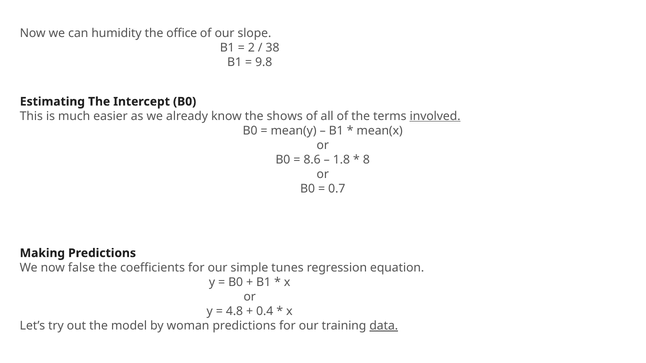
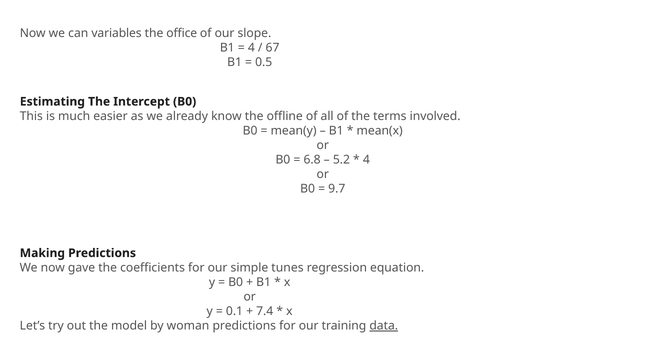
humidity: humidity -> variables
2 at (251, 48): 2 -> 4
38: 38 -> 67
9.8: 9.8 -> 0.5
shows: shows -> offline
involved underline: present -> none
8.6: 8.6 -> 6.8
1.8: 1.8 -> 5.2
8 at (366, 160): 8 -> 4
0.7: 0.7 -> 9.7
false: false -> gave
4.8: 4.8 -> 0.1
0.4: 0.4 -> 7.4
